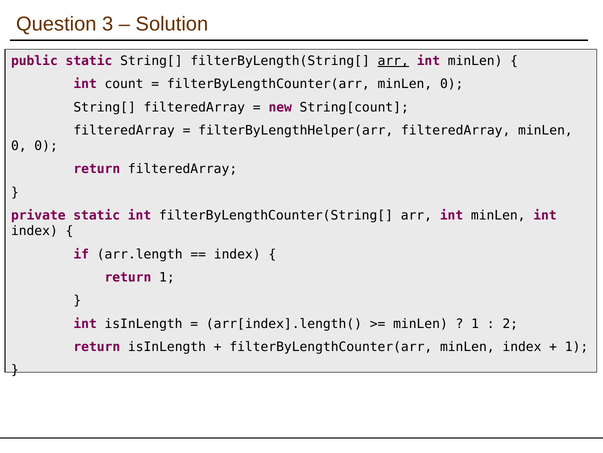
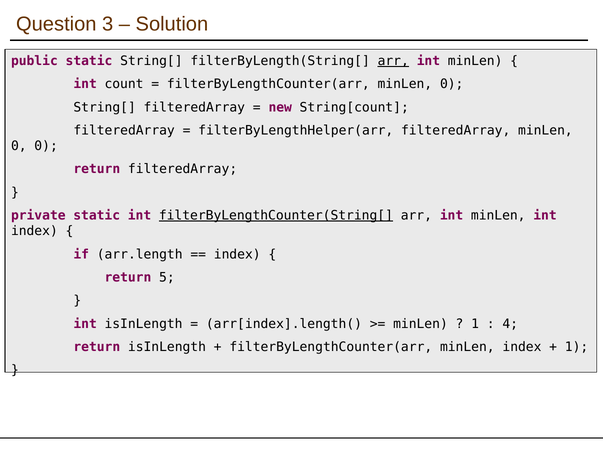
filterByLengthCounter(String[ underline: none -> present
return 1: 1 -> 5
2: 2 -> 4
